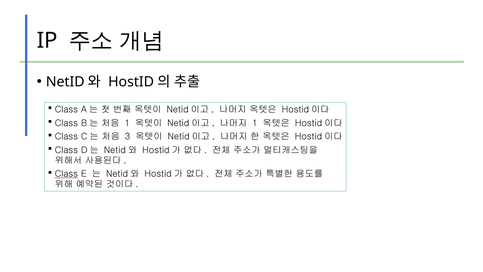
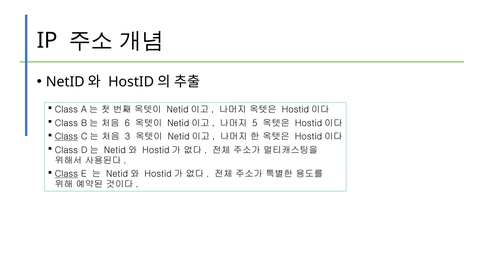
1 at (127, 123): 1 -> 6
1 at (255, 123): 1 -> 5
Class at (66, 136) underline: none -> present
